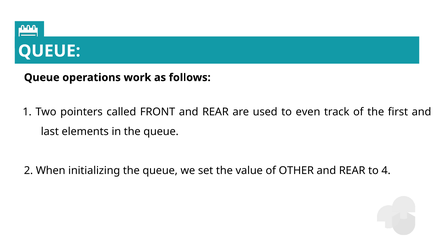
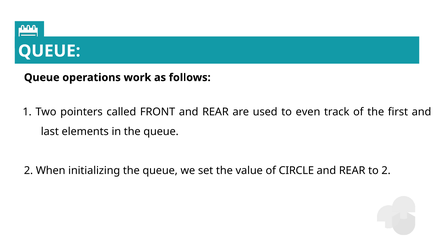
OTHER: OTHER -> CIRCLE
to 4: 4 -> 2
